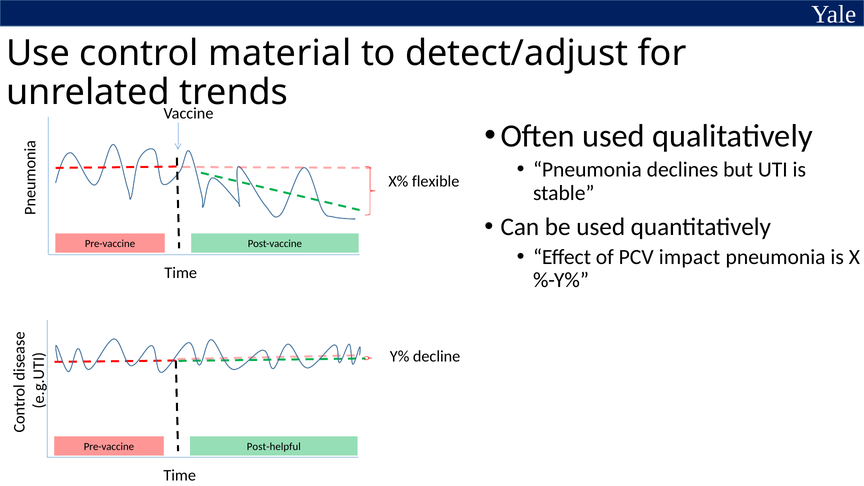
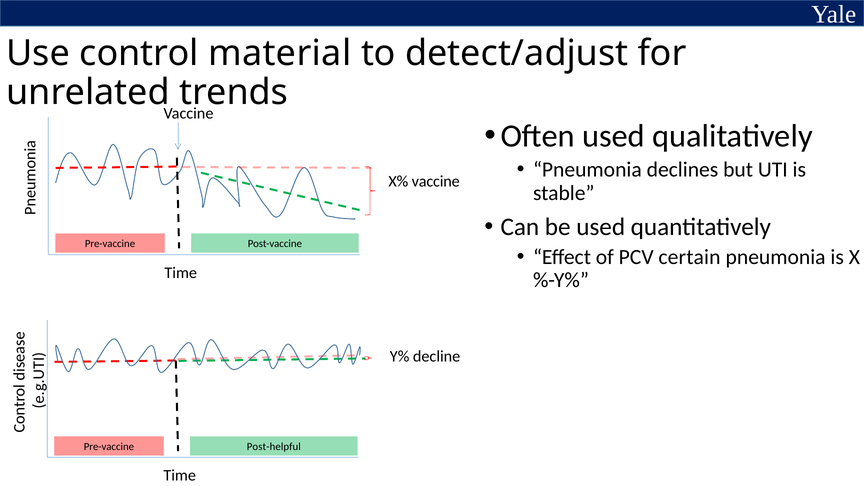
X% flexible: flexible -> vaccine
impact: impact -> certain
